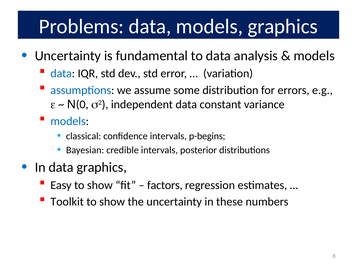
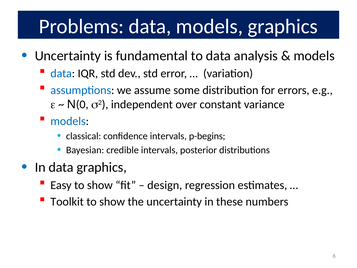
independent data: data -> over
factors: factors -> design
